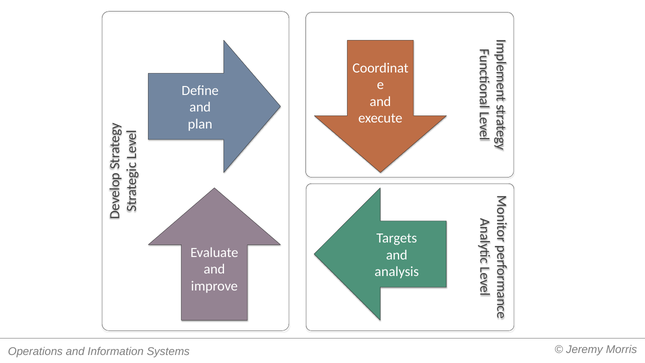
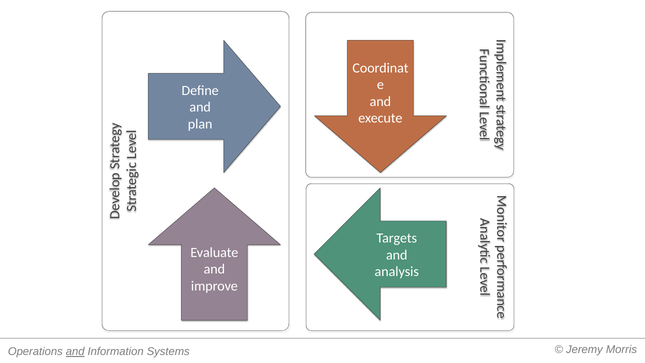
and at (75, 351) underline: none -> present
